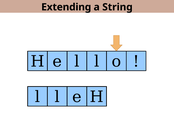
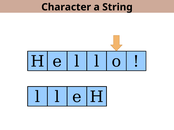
Extending: Extending -> Character
